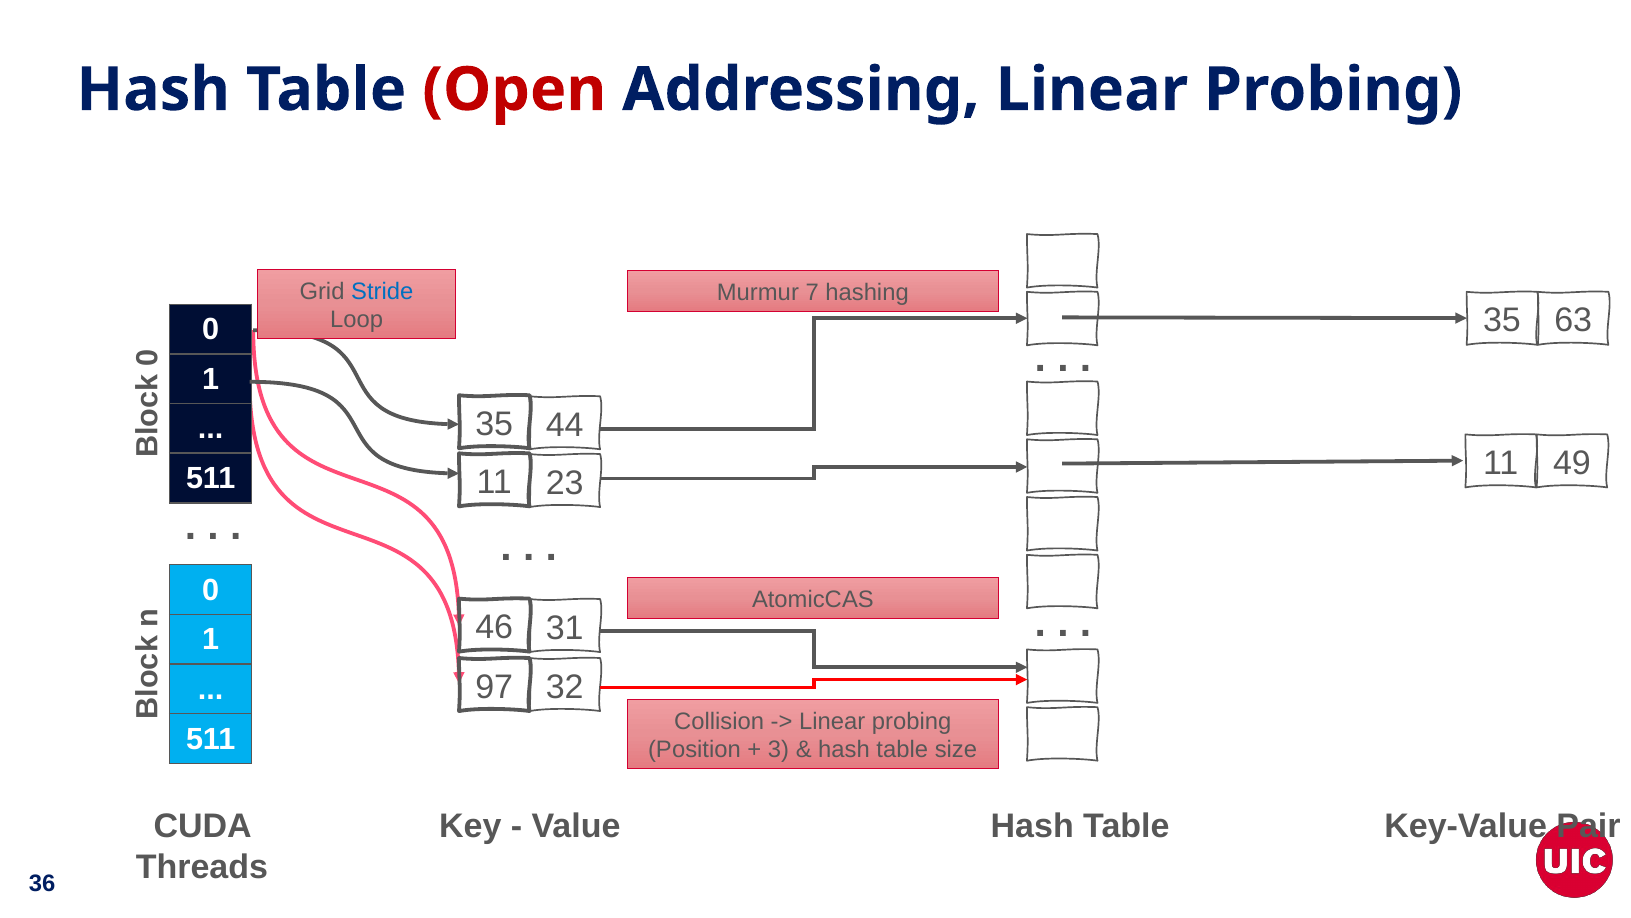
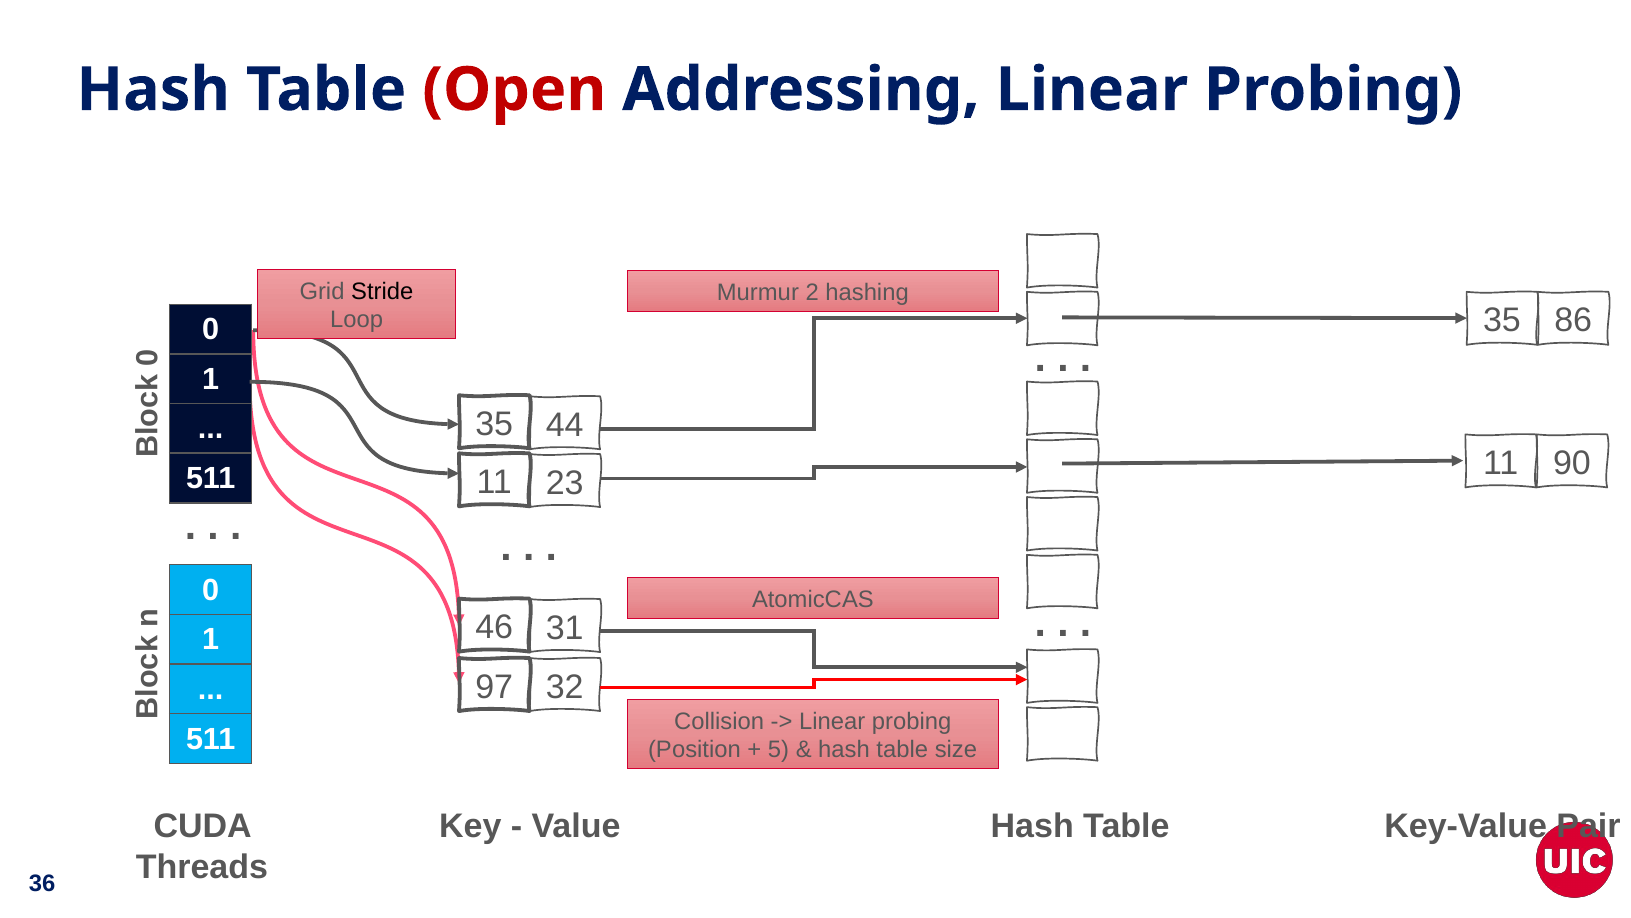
Stride colour: blue -> black
7: 7 -> 2
63: 63 -> 86
49: 49 -> 90
3: 3 -> 5
